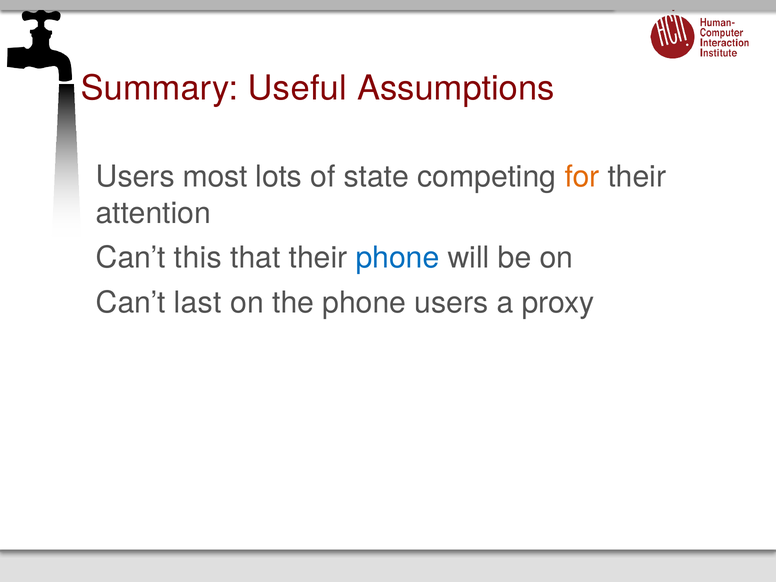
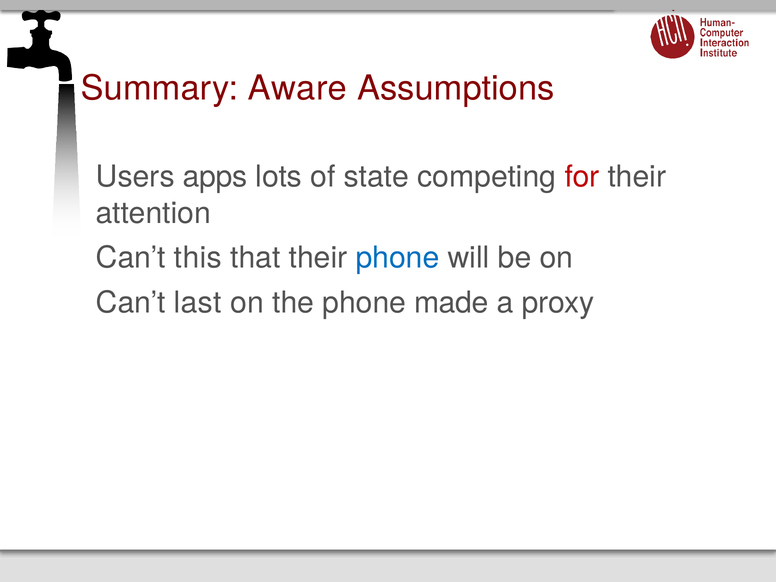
Useful: Useful -> Aware
most: most -> apps
for colour: orange -> red
phone users: users -> made
